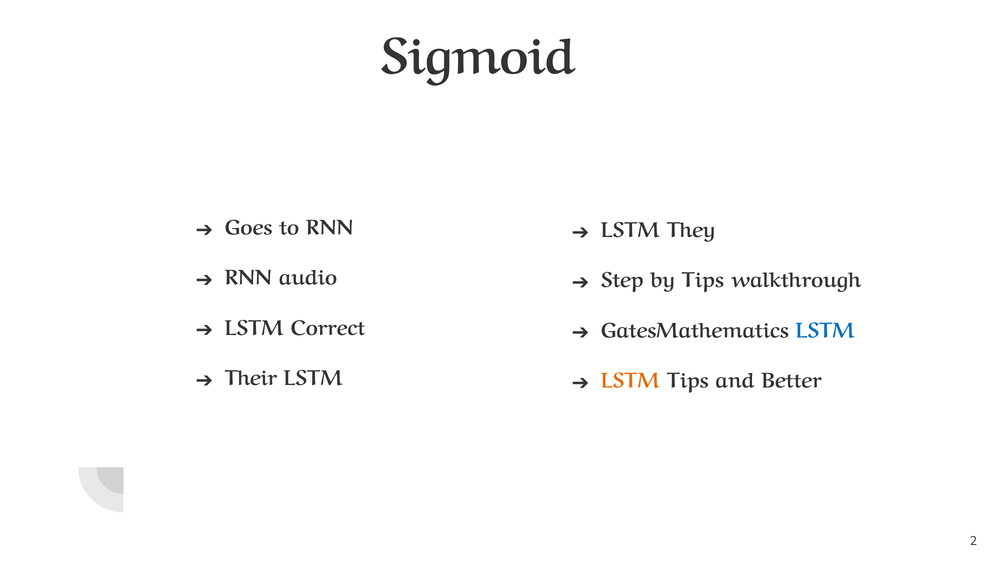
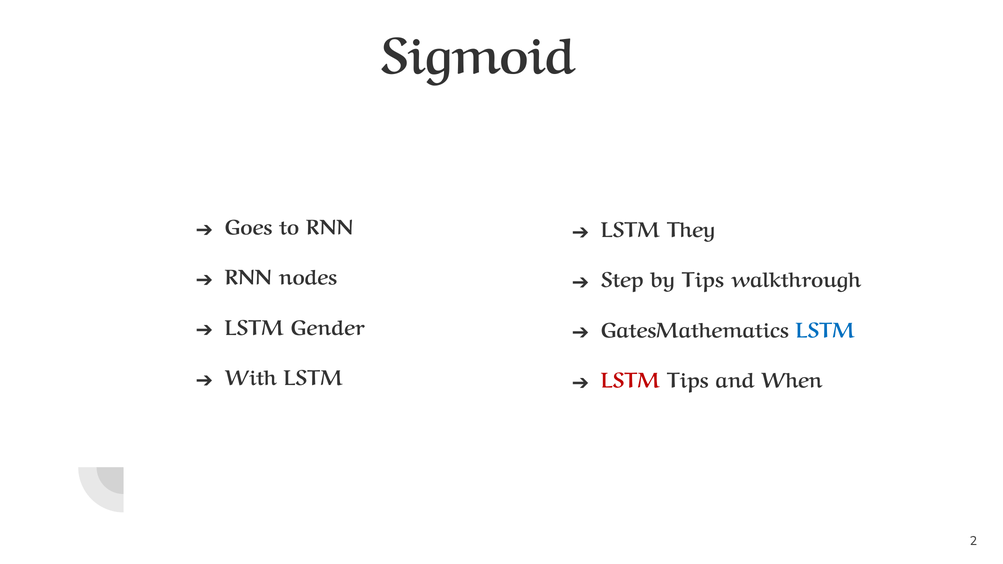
audio: audio -> nodes
Correct: Correct -> Gender
Their: Their -> With
LSTM at (630, 381) colour: orange -> red
Better: Better -> When
